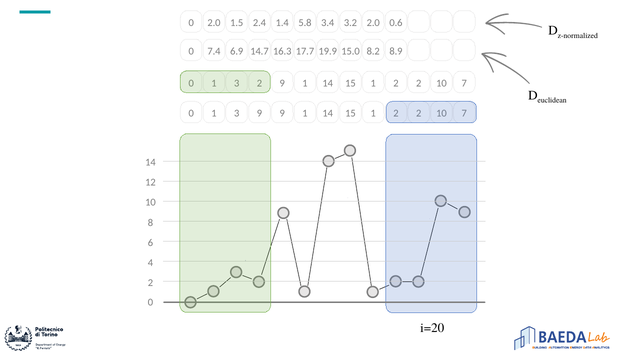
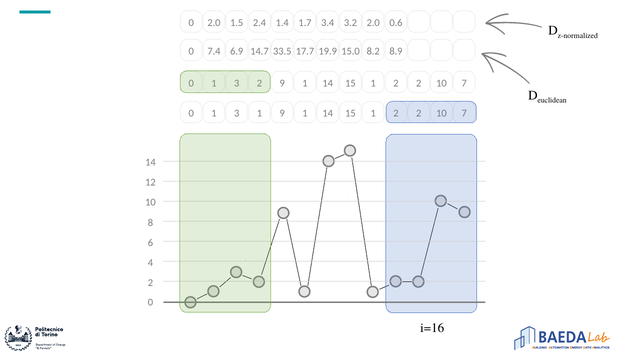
5.8: 5.8 -> 1.7
16.3: 16.3 -> 33.5
3 9: 9 -> 1
i=20: i=20 -> i=16
